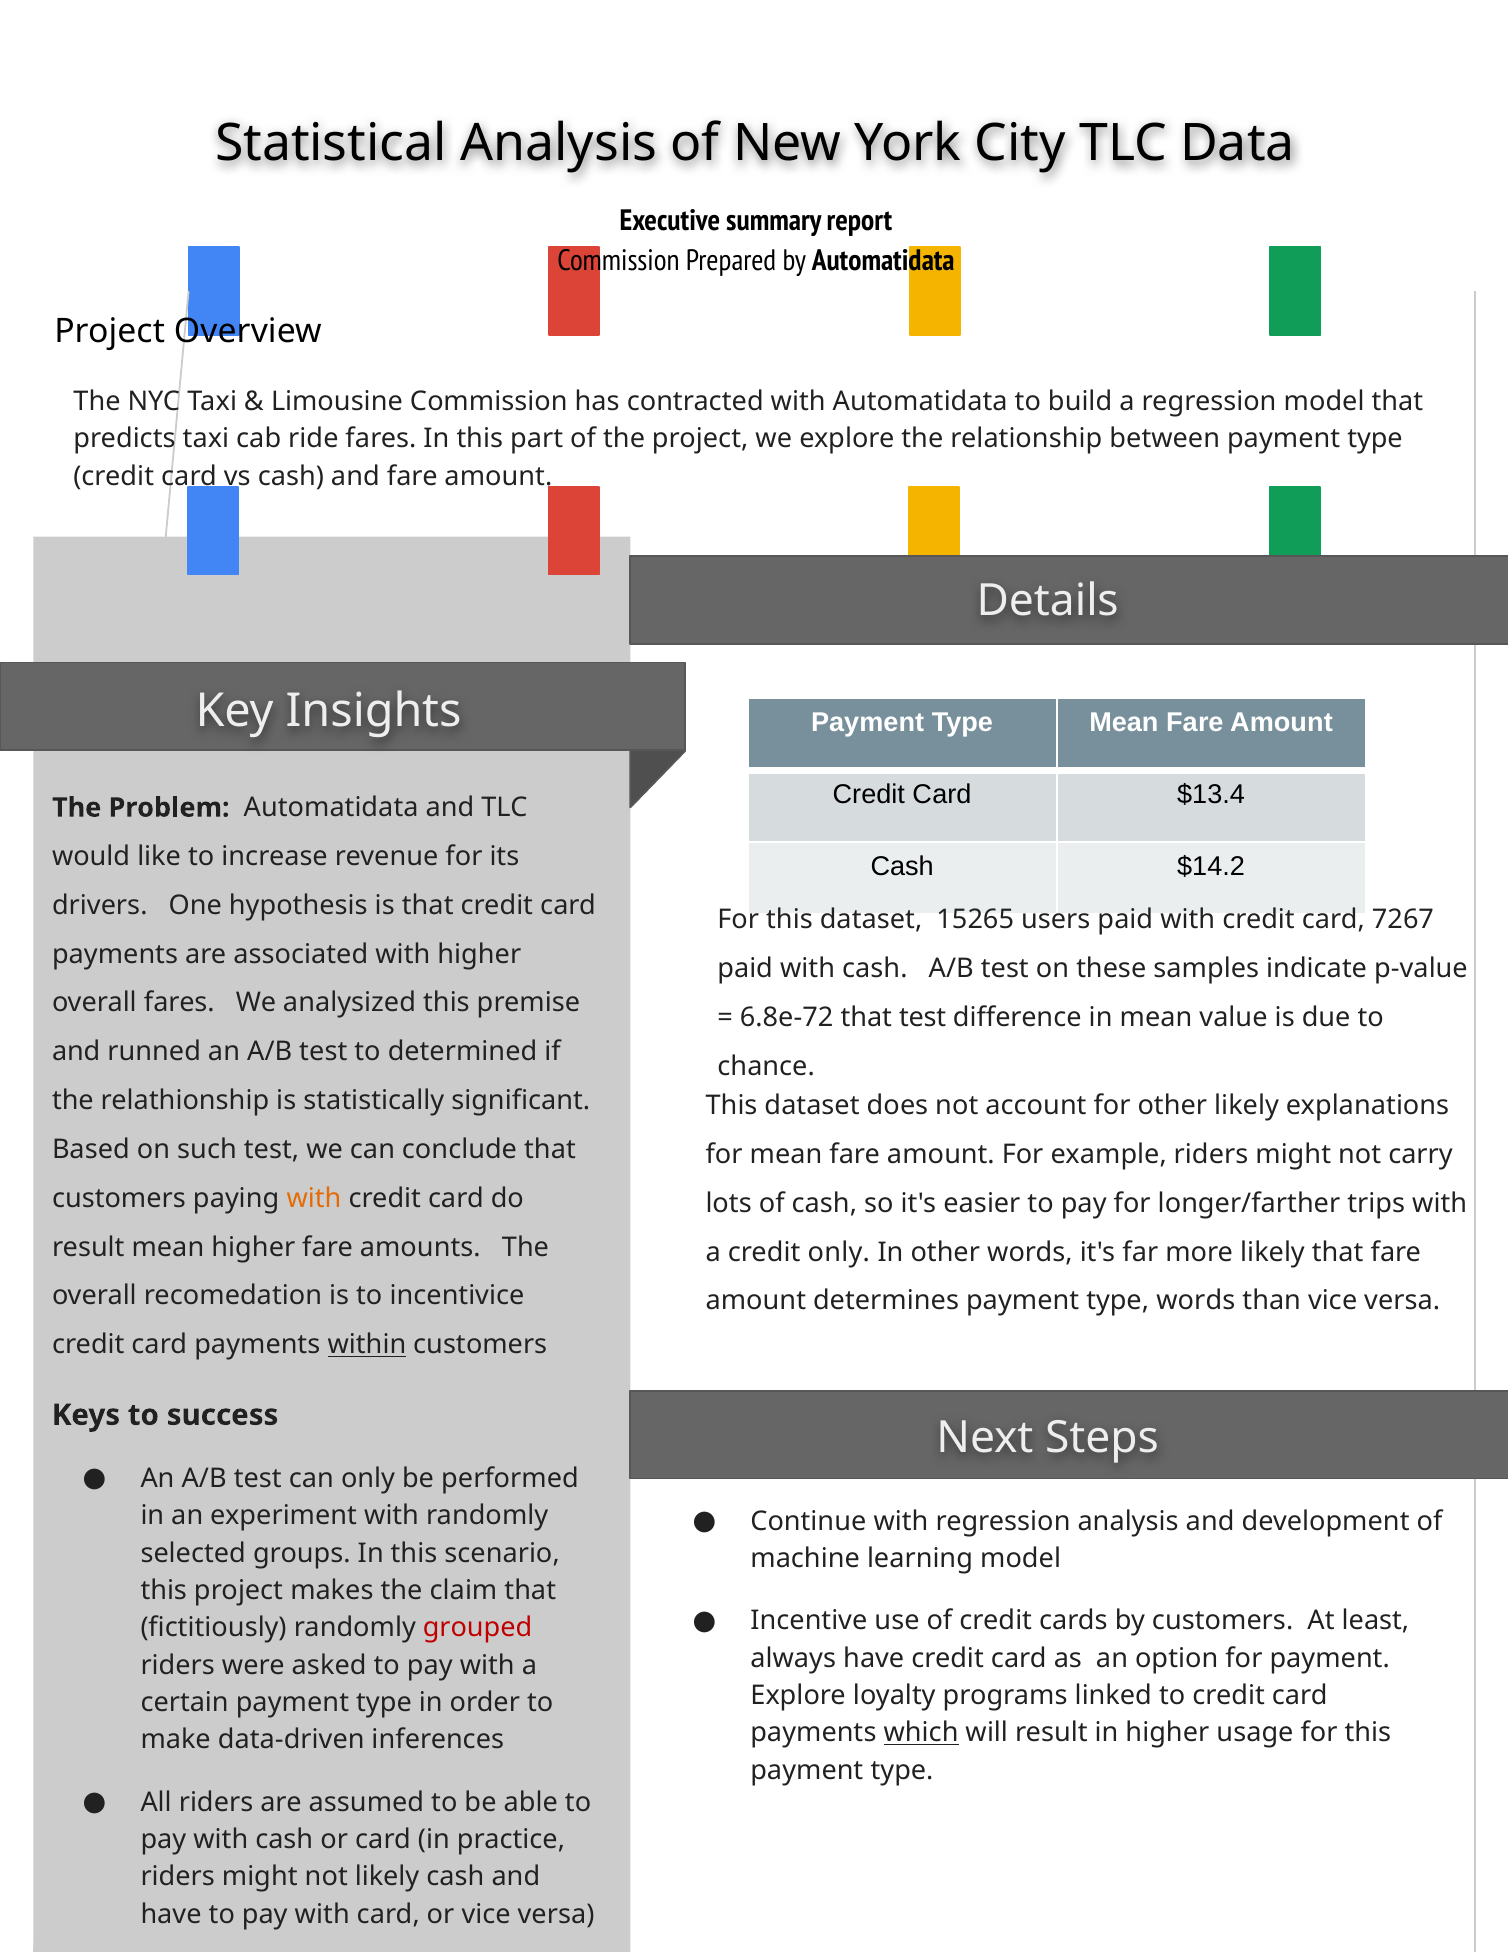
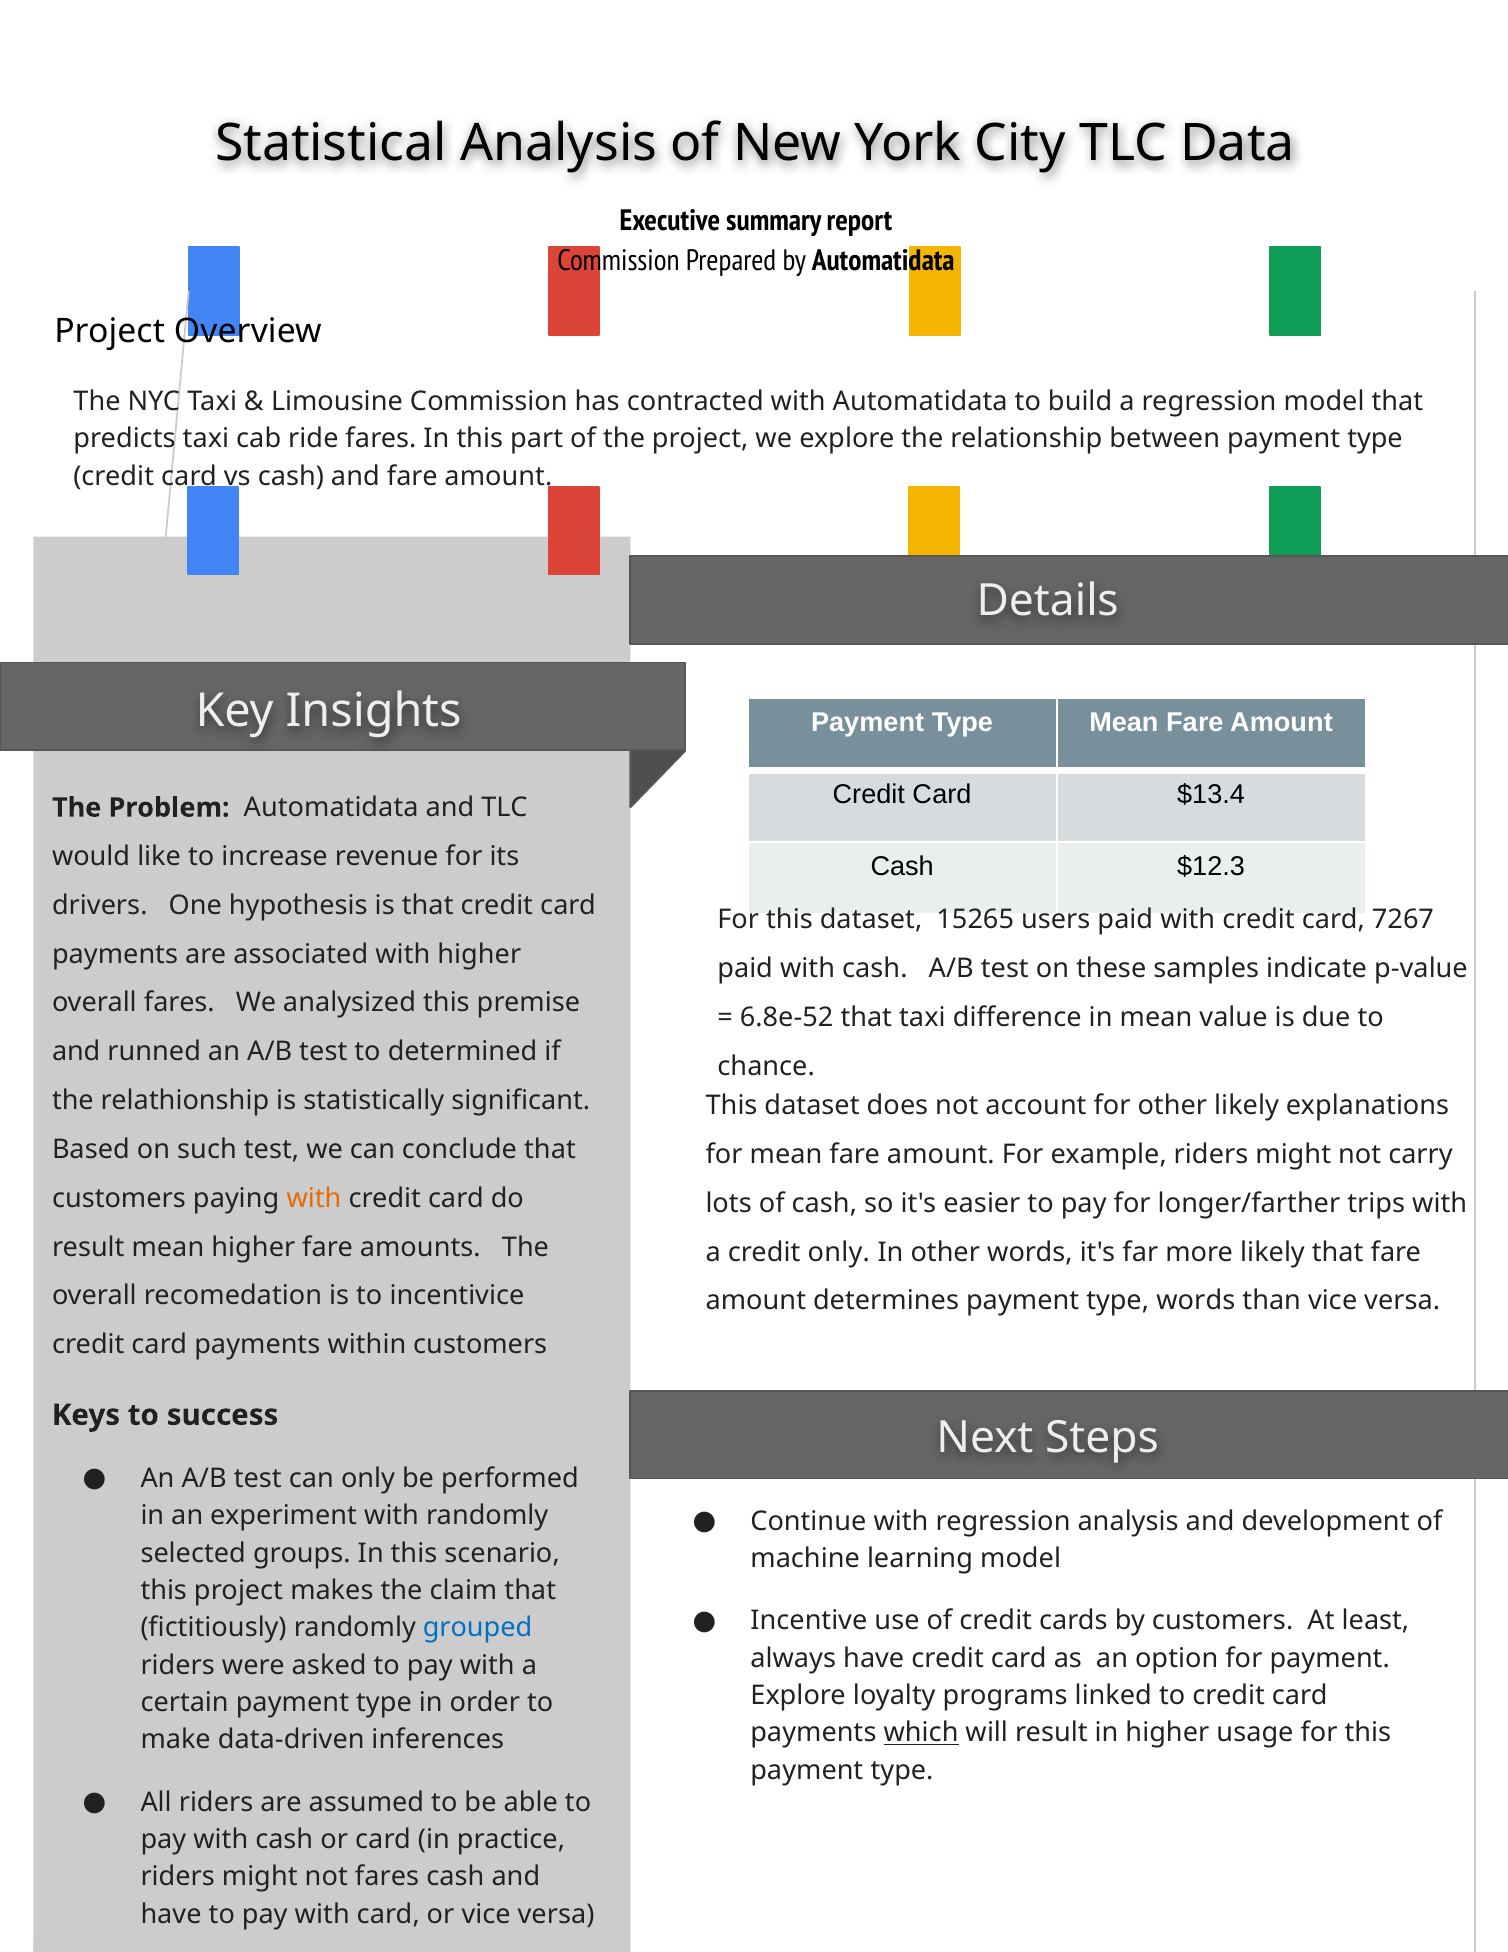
$14.2: $14.2 -> $12.3
6.8e-72: 6.8e-72 -> 6.8e-52
that test: test -> taxi
within underline: present -> none
grouped colour: red -> blue
not likely: likely -> fares
